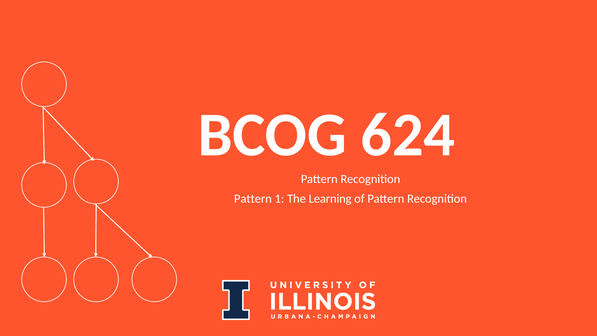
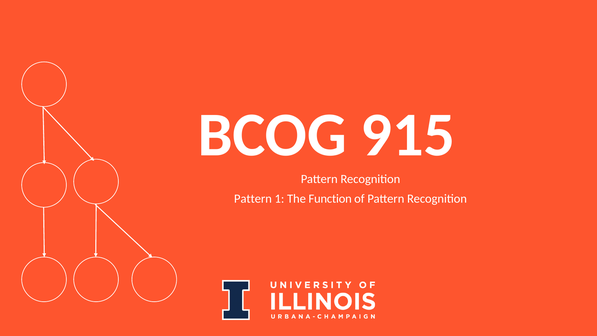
624: 624 -> 915
Learning: Learning -> Function
